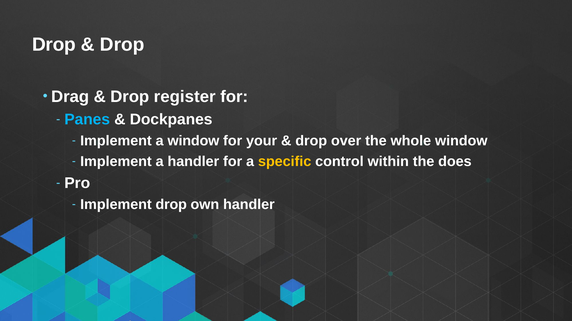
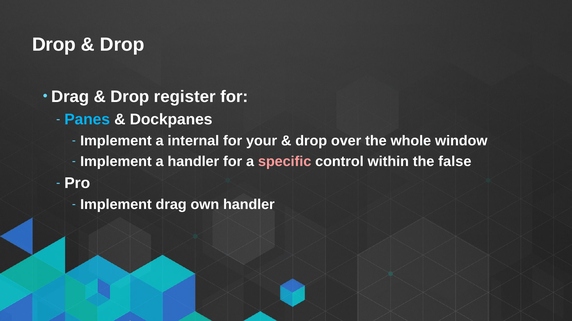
a window: window -> internal
specific colour: yellow -> pink
does: does -> false
Implement drop: drop -> drag
